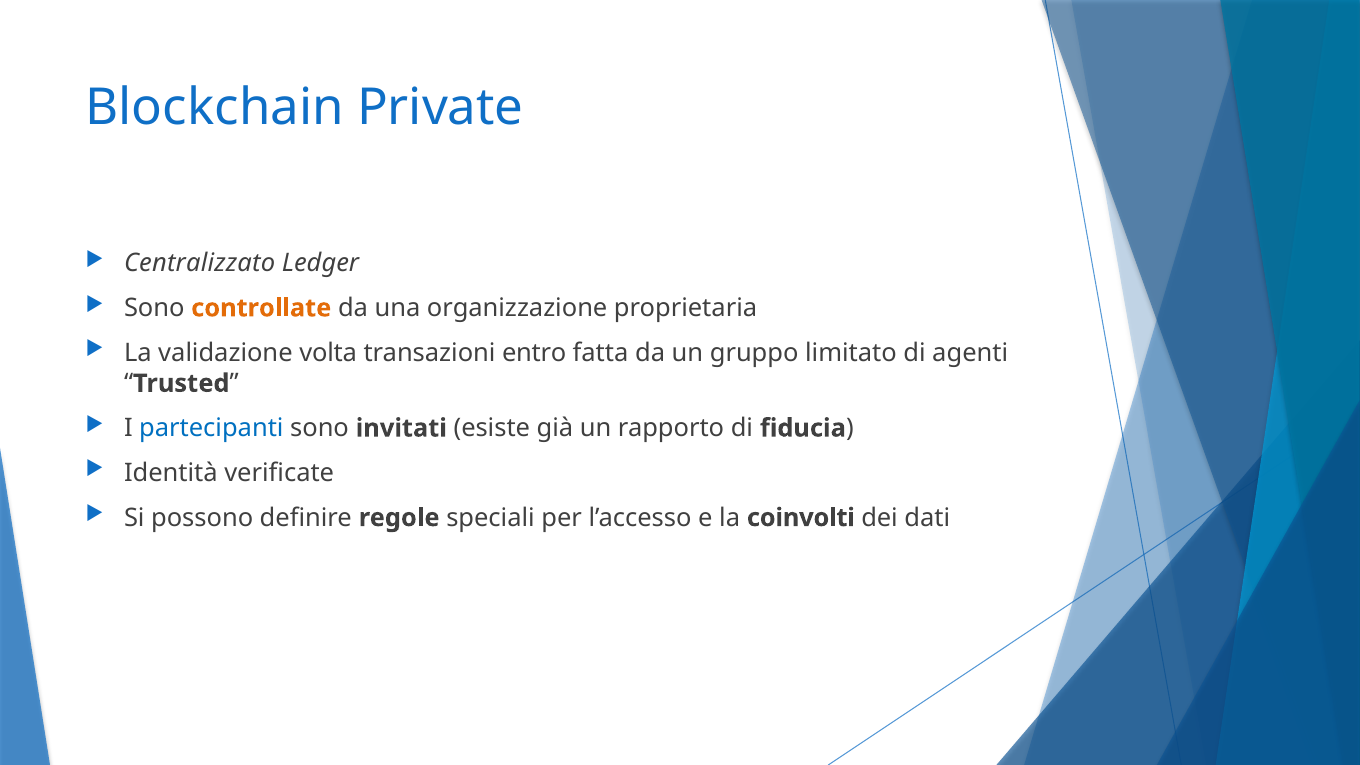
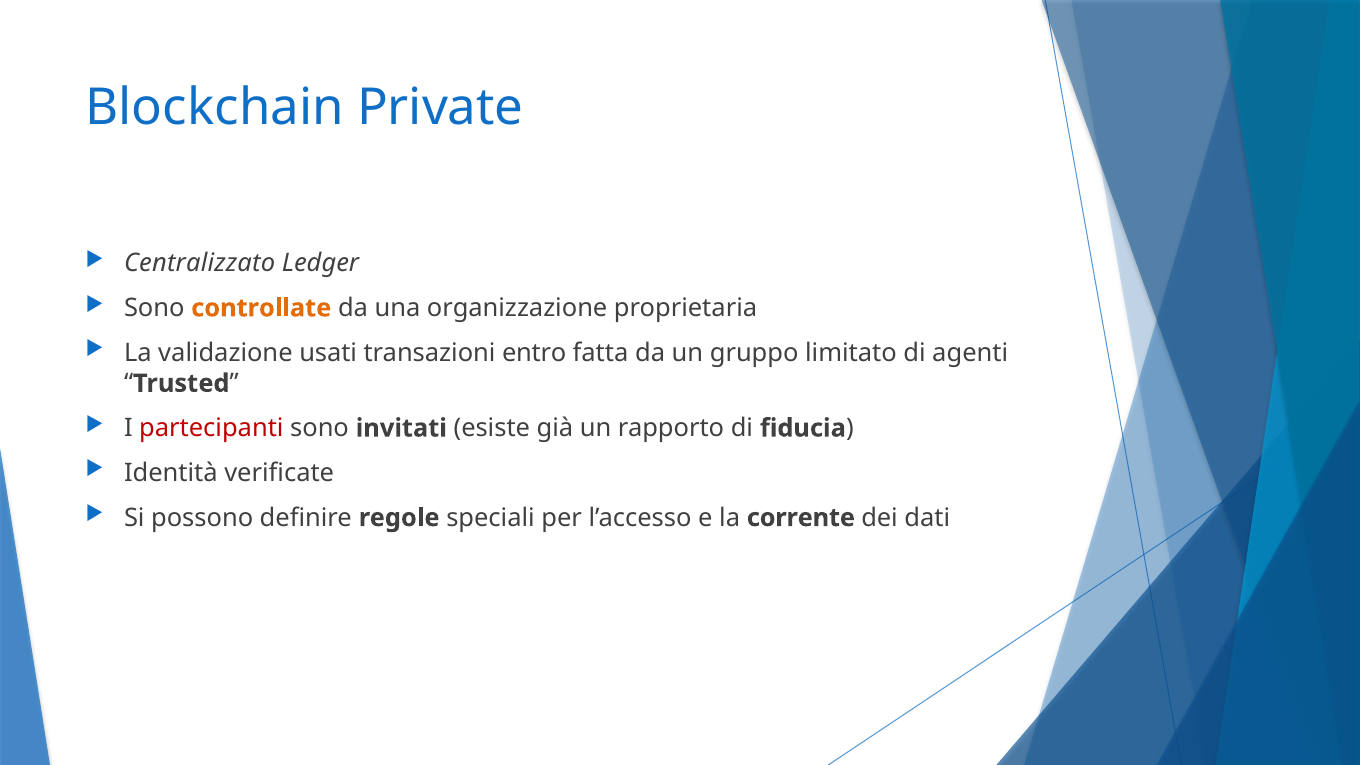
volta: volta -> usati
partecipanti colour: blue -> red
coinvolti: coinvolti -> corrente
